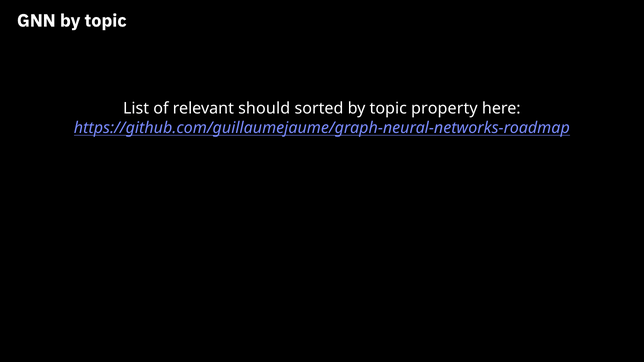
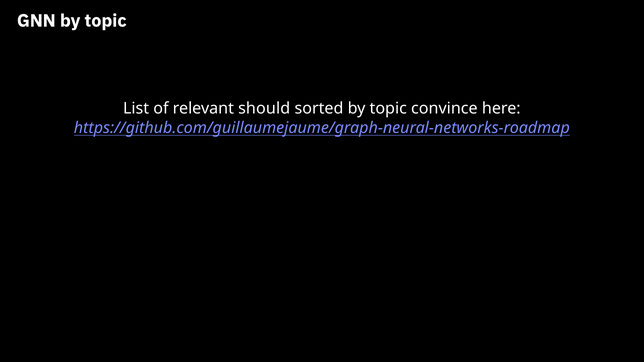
property: property -> convince
